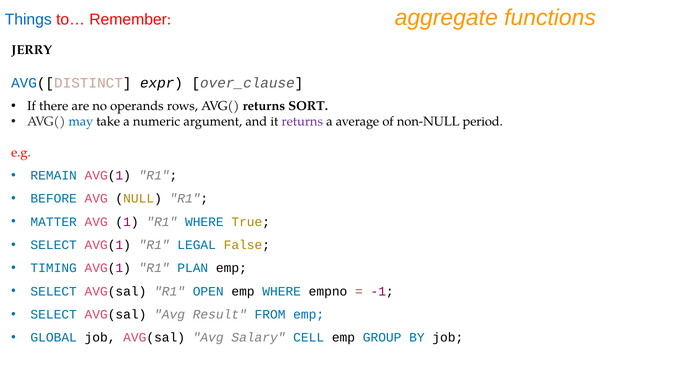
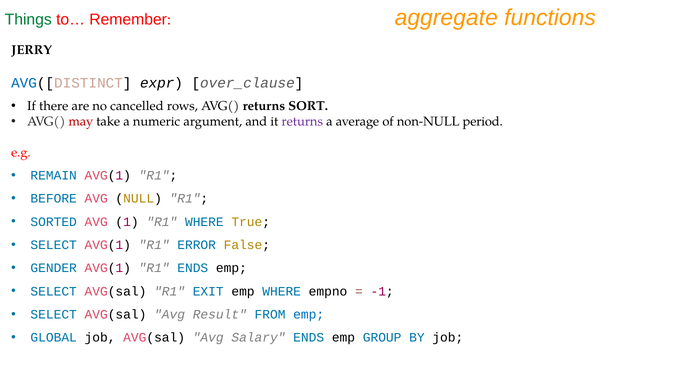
Things colour: blue -> green
operands: operands -> cancelled
may colour: blue -> red
MATTER: MATTER -> SORTED
LEGAL: LEGAL -> ERROR
TIMING: TIMING -> GENDER
R1 PLAN: PLAN -> ENDS
OPEN: OPEN -> EXIT
Salary CELL: CELL -> ENDS
